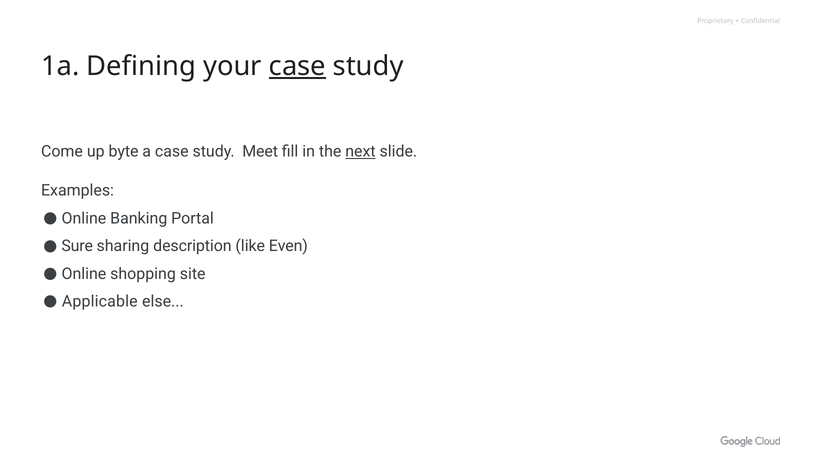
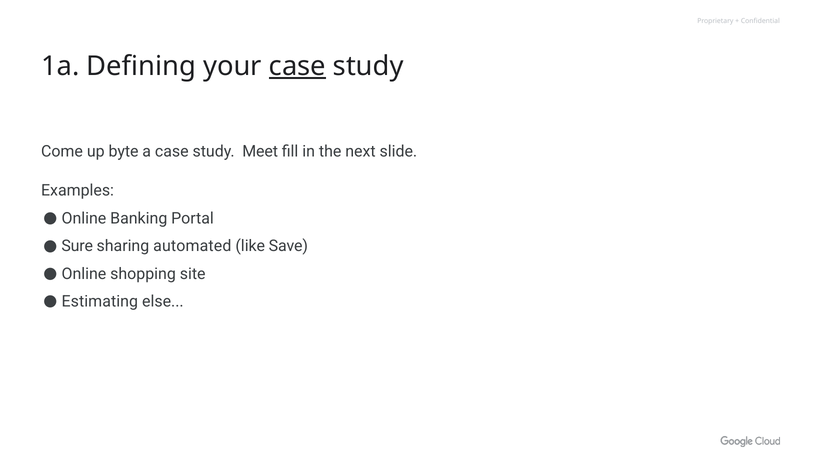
next underline: present -> none
description: description -> automated
Even: Even -> Save
Applicable: Applicable -> Estimating
